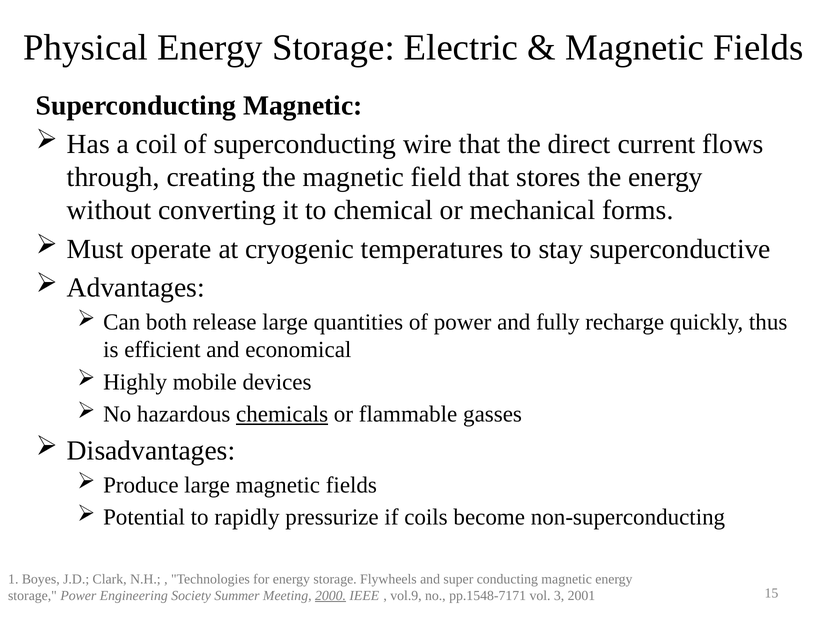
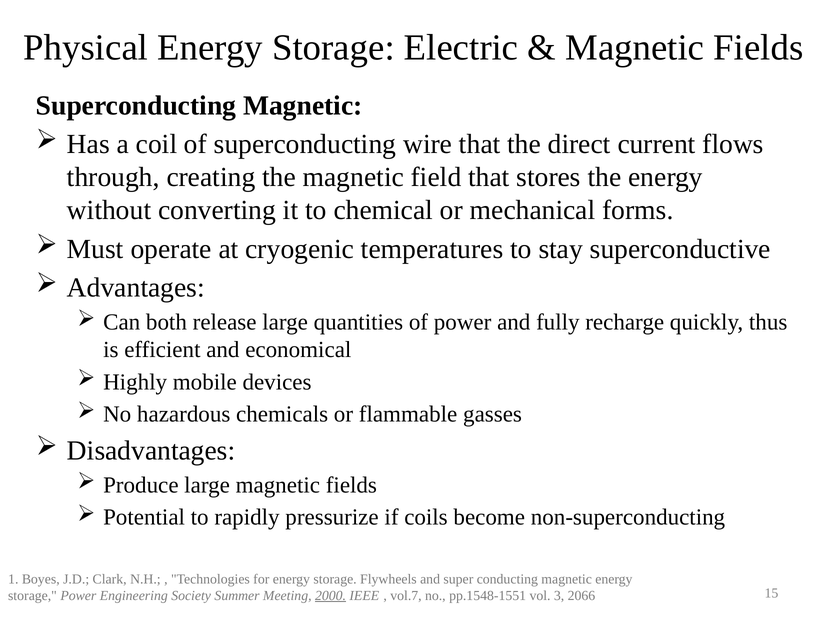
chemicals underline: present -> none
vol.9: vol.9 -> vol.7
pp.1548-7171: pp.1548-7171 -> pp.1548-1551
2001: 2001 -> 2066
